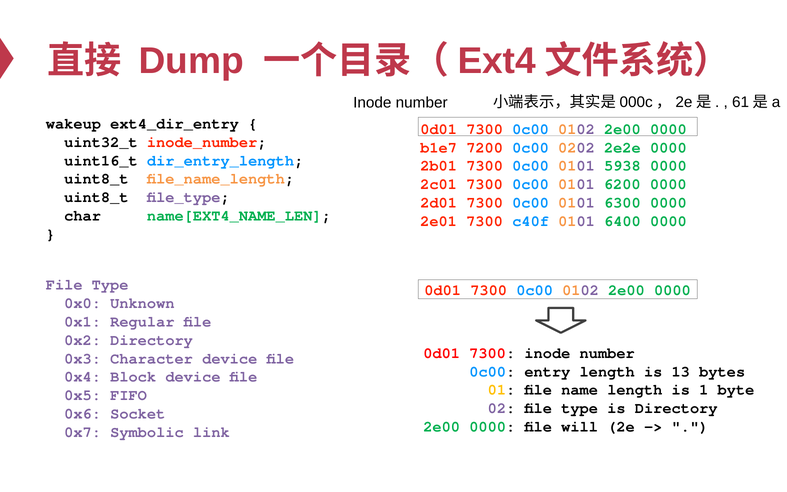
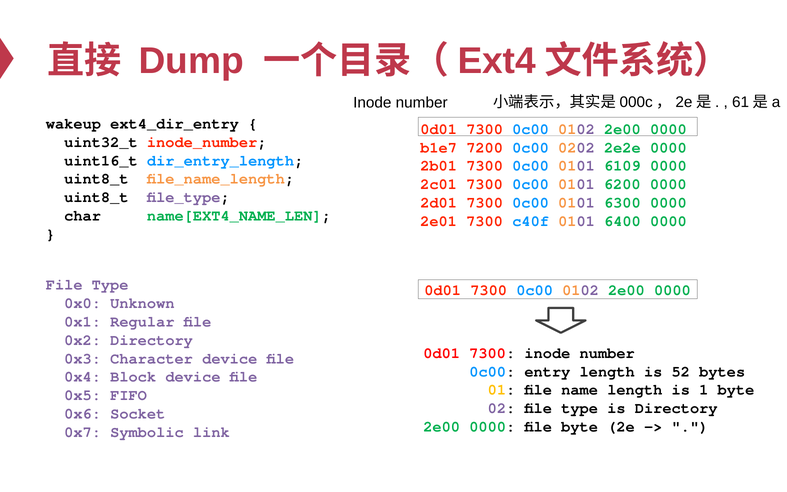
5938: 5938 -> 6109
13: 13 -> 52
file will: will -> byte
